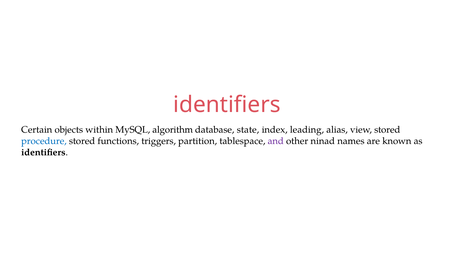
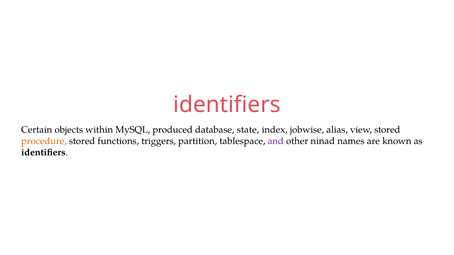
algorithm: algorithm -> produced
leading: leading -> jobwise
procedure colour: blue -> orange
